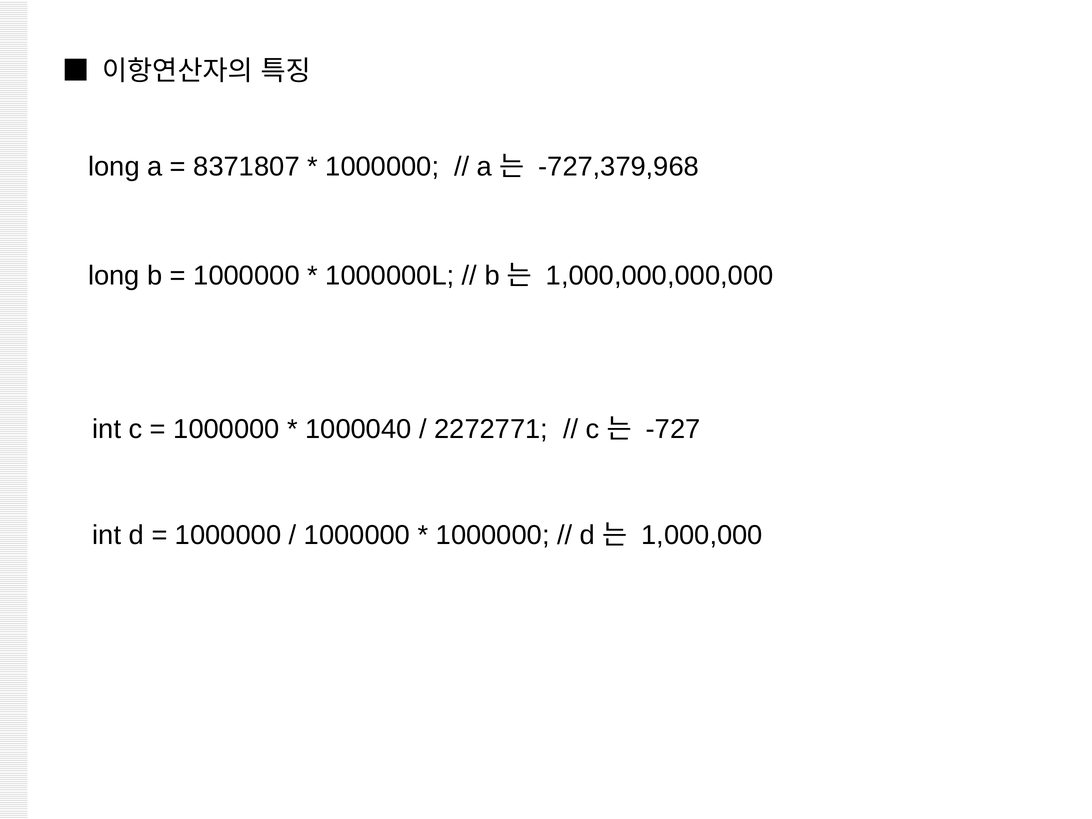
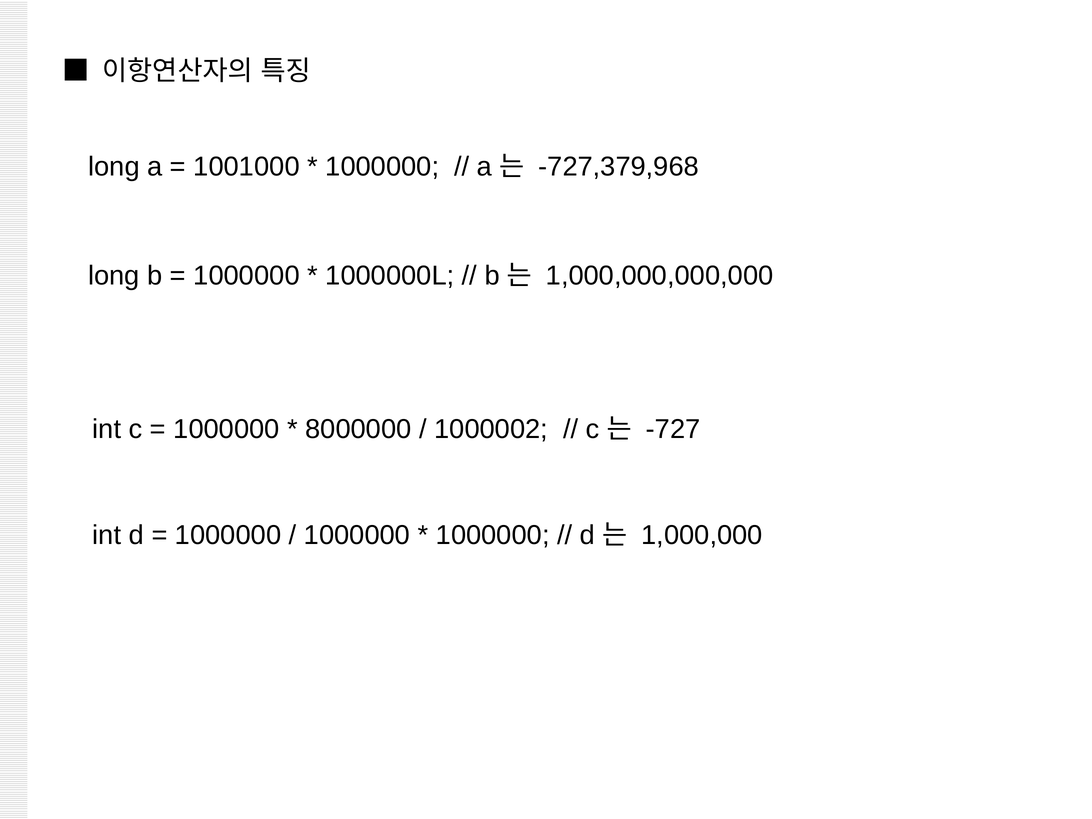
8371807: 8371807 -> 1001000
1000040: 1000040 -> 8000000
2272771: 2272771 -> 1000002
